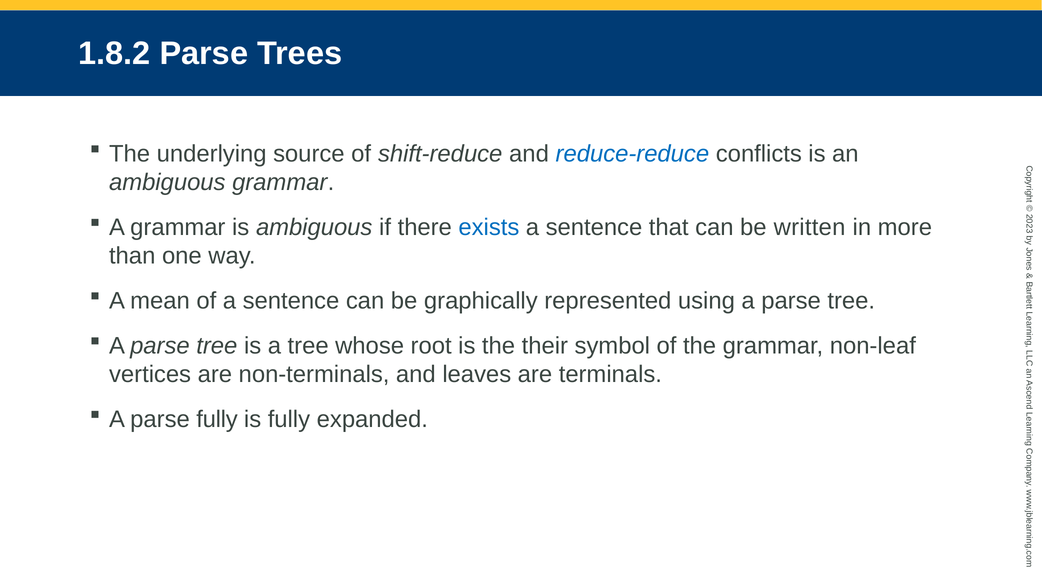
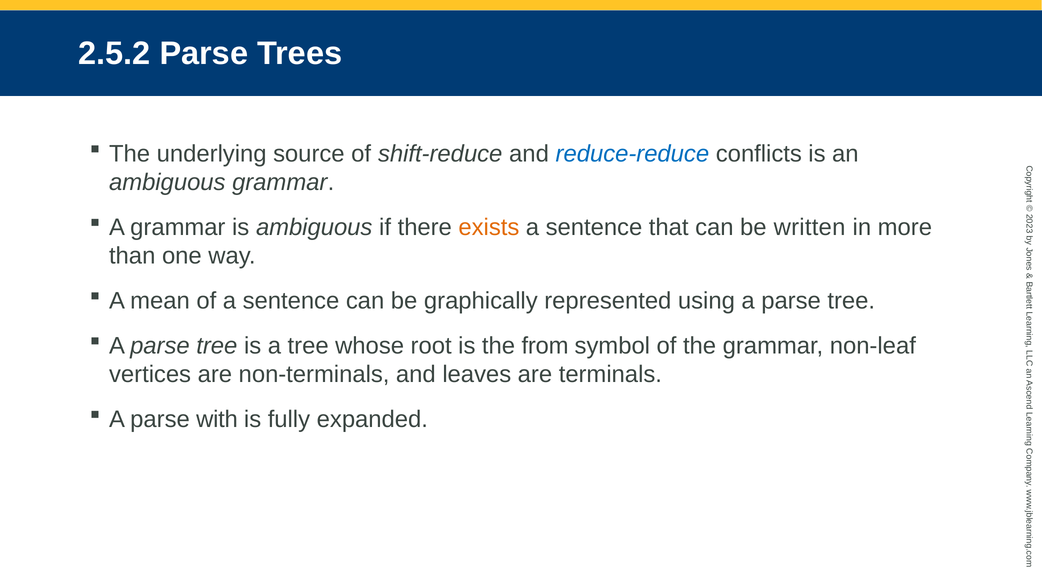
1.8.2: 1.8.2 -> 2.5.2
exists colour: blue -> orange
their: their -> from
parse fully: fully -> with
